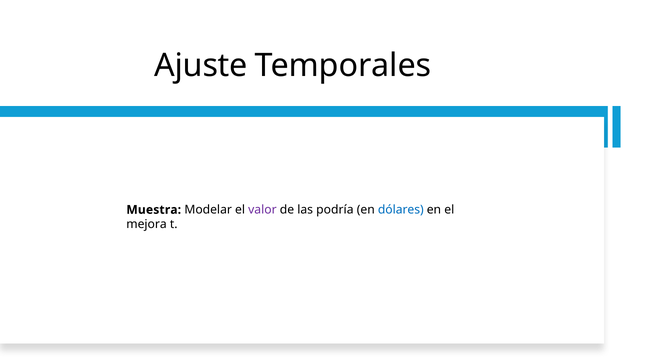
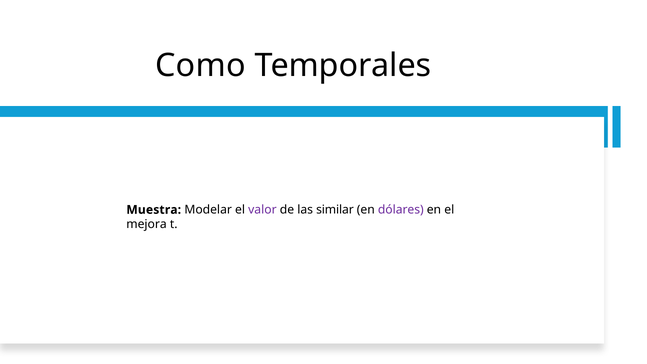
Ajuste: Ajuste -> Como
podría: podría -> similar
dólares colour: blue -> purple
